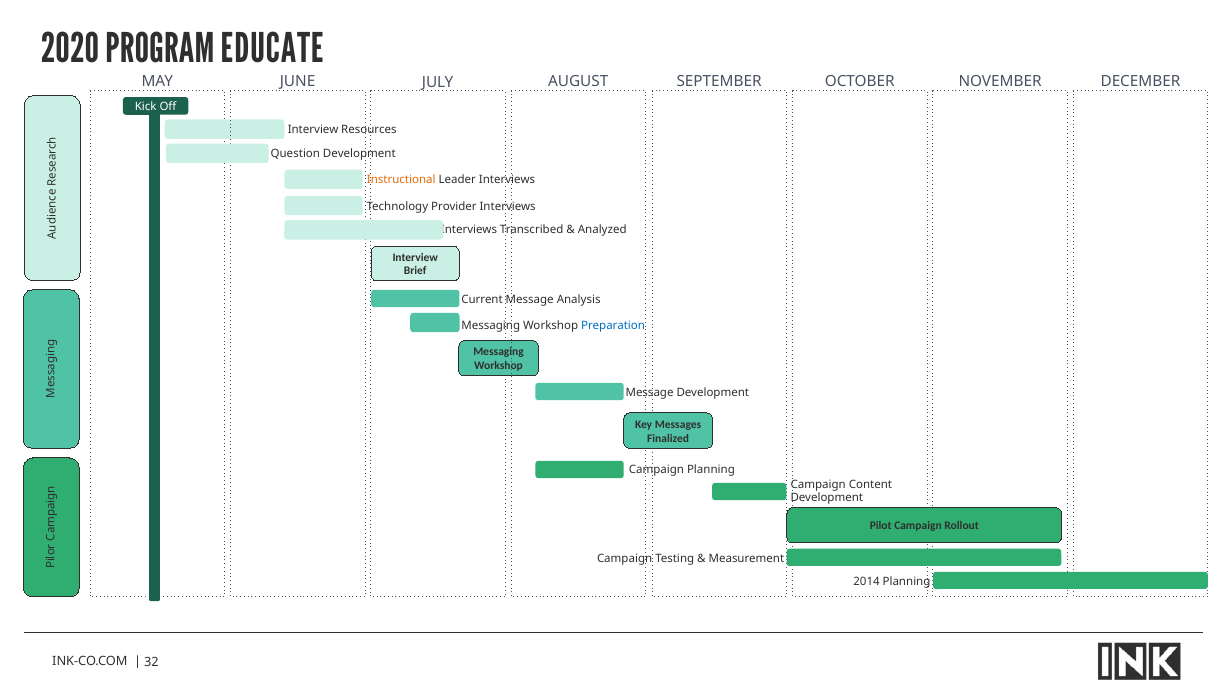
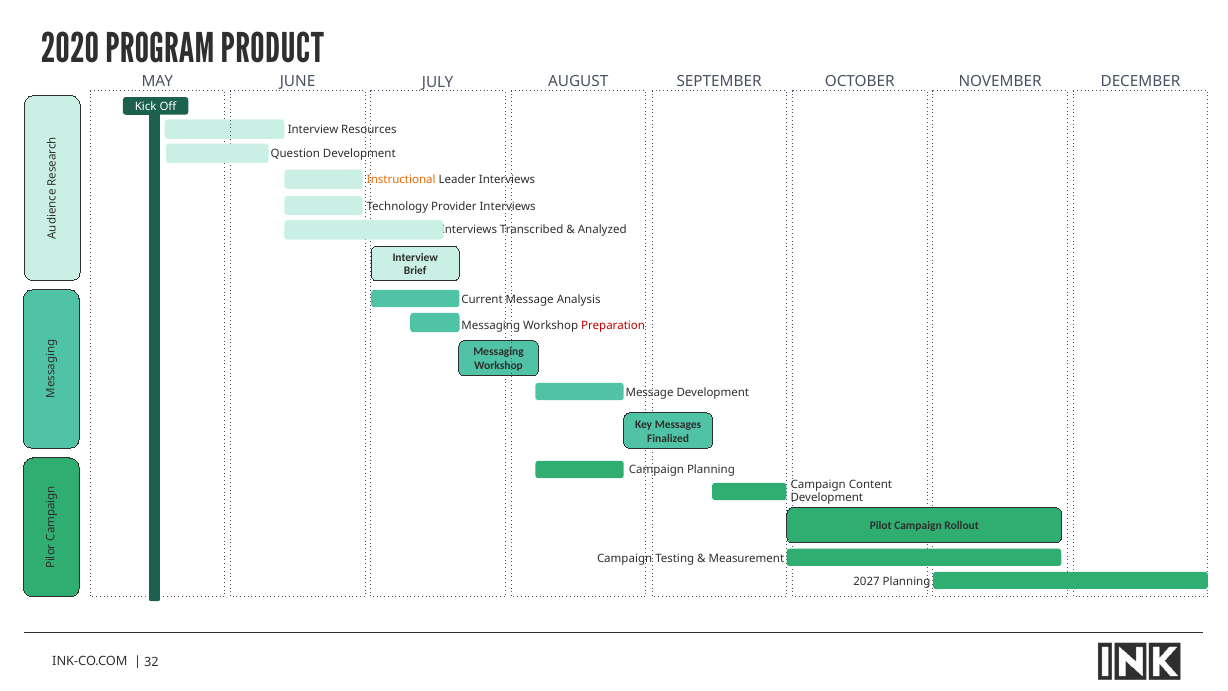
EDUCATE: EDUCATE -> PRODUCT
Preparation colour: blue -> red
2014: 2014 -> 2027
